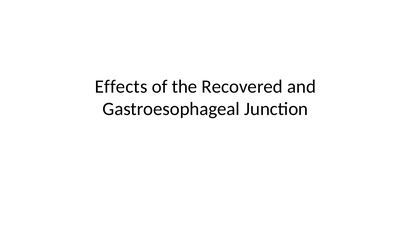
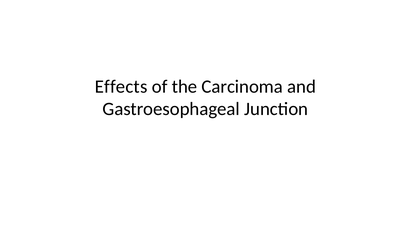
Recovered: Recovered -> Carcinoma
